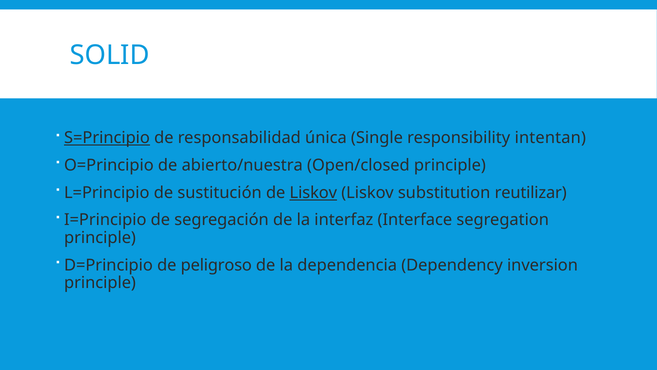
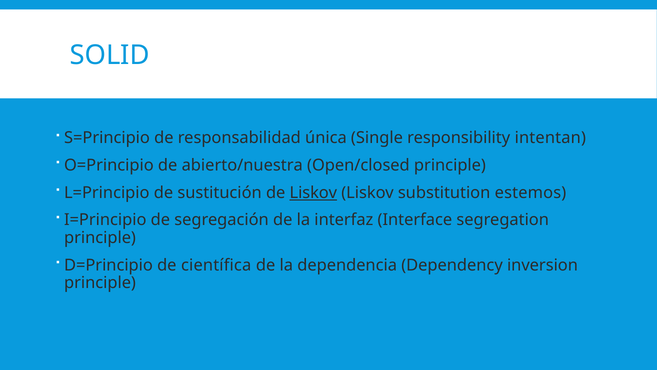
S=Principio underline: present -> none
reutilizar: reutilizar -> estemos
peligroso: peligroso -> científica
